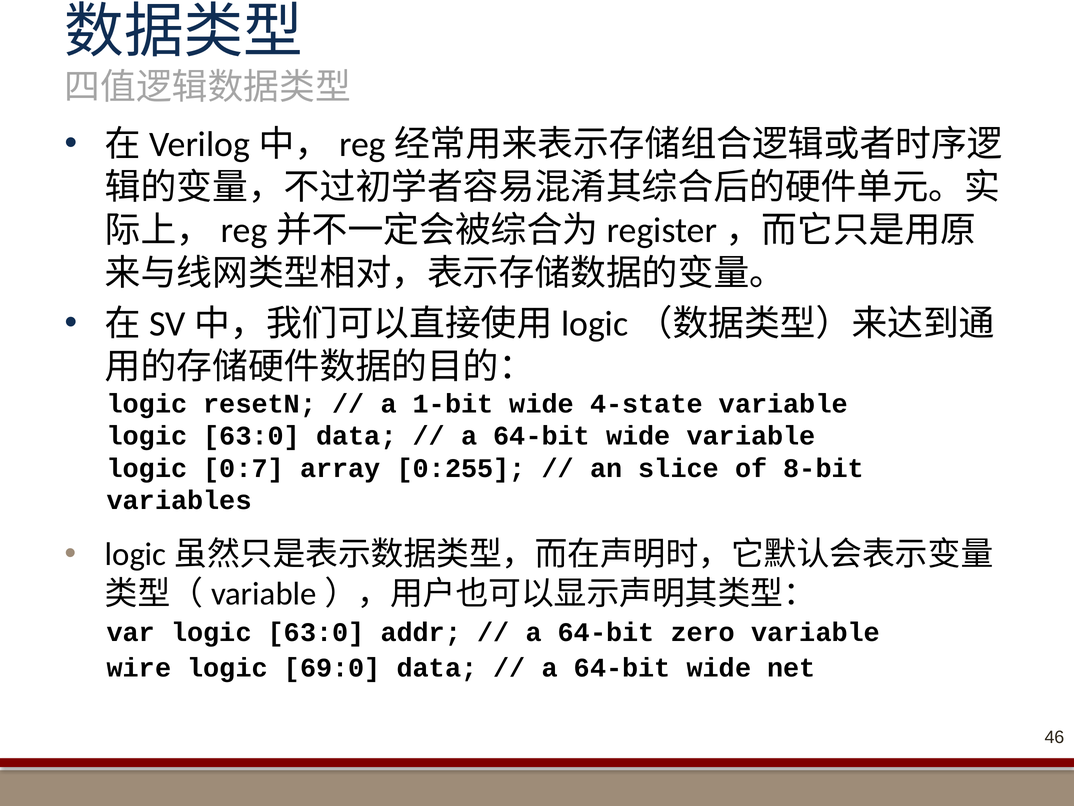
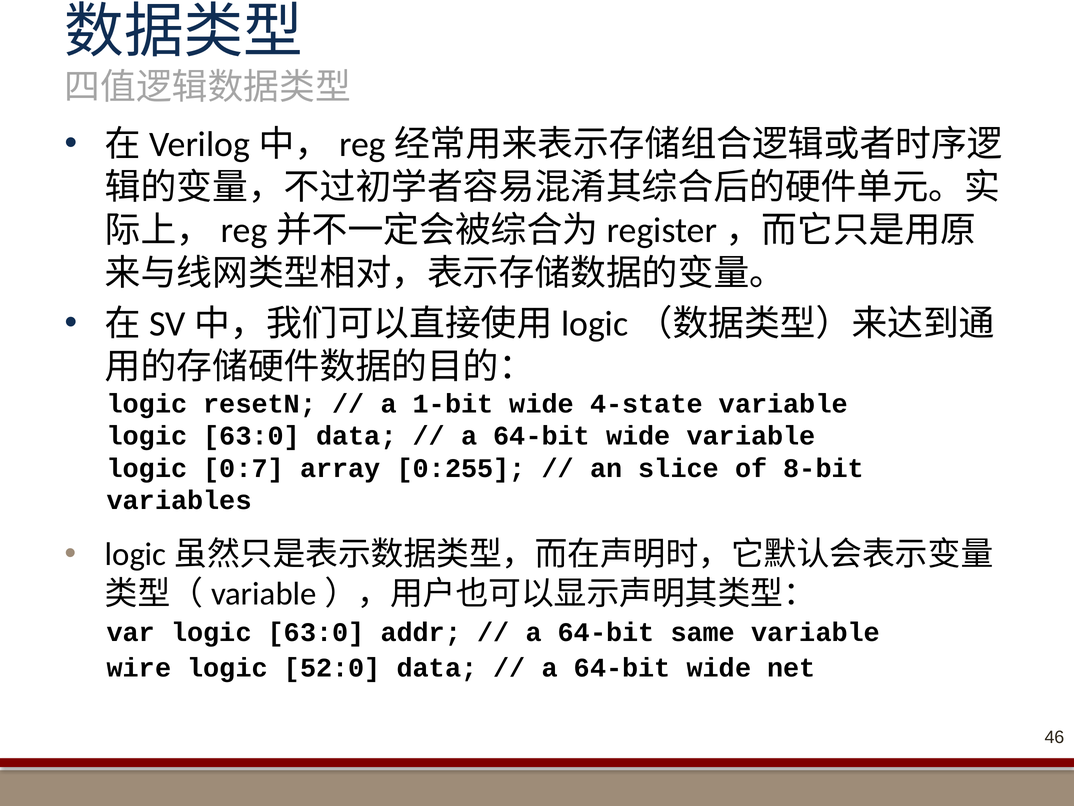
zero: zero -> same
69:0: 69:0 -> 52:0
